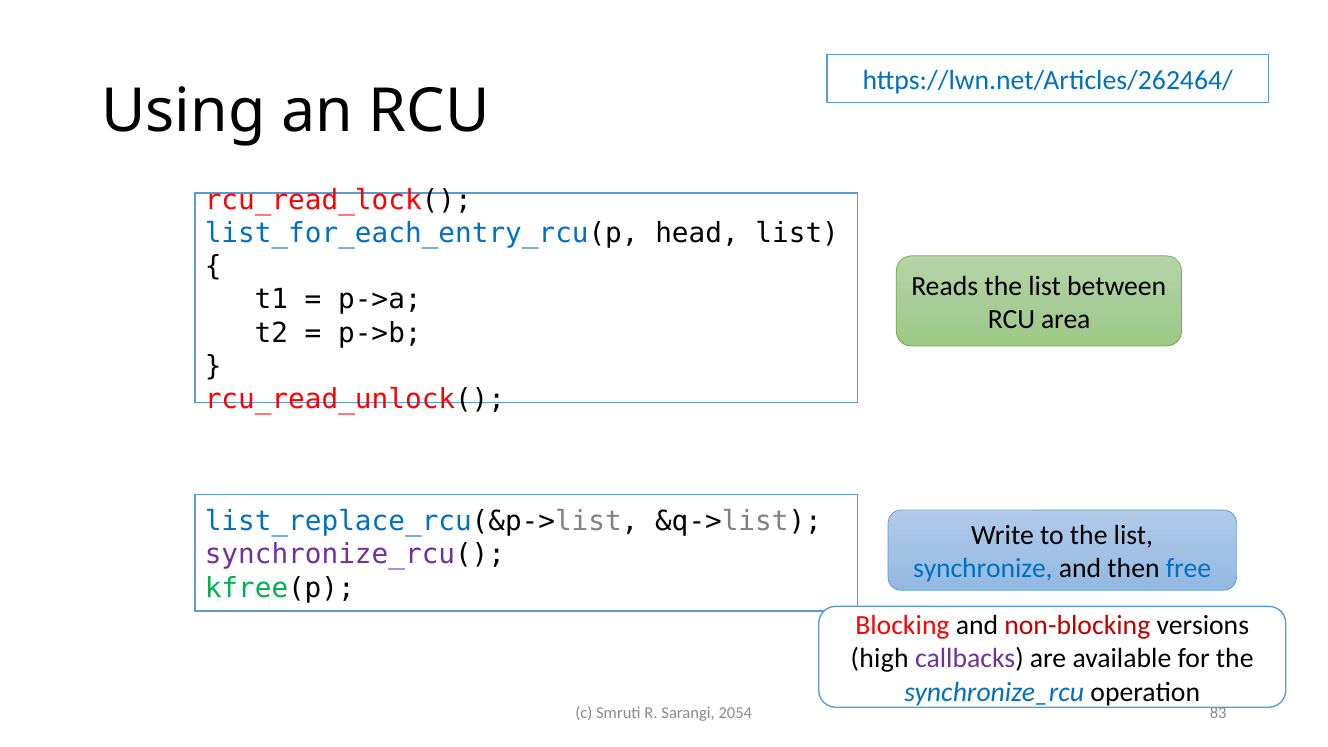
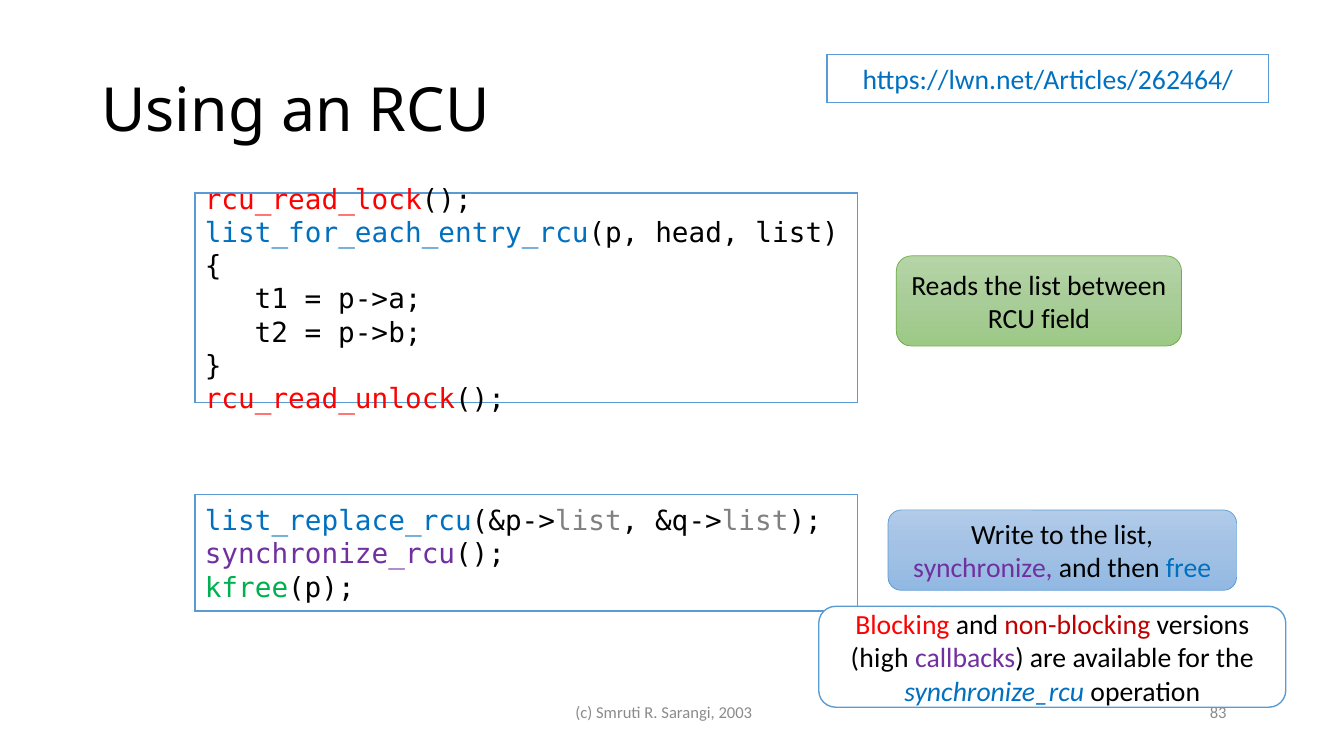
area: area -> field
synchronize colour: blue -> purple
2054: 2054 -> 2003
